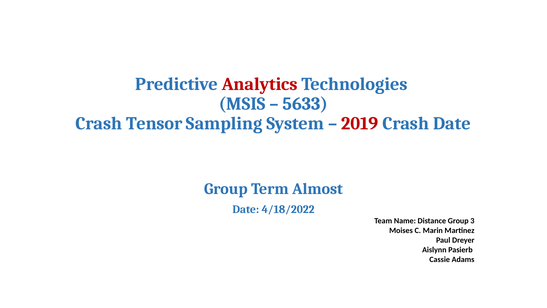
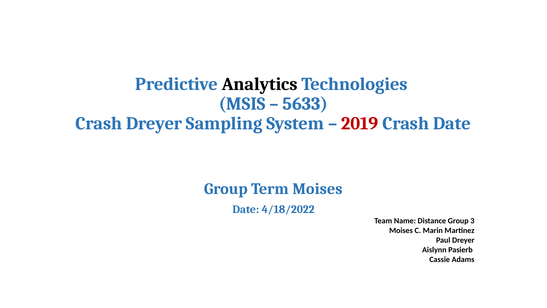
Analytics colour: red -> black
Crash Tensor: Tensor -> Dreyer
Term Almost: Almost -> Moises
